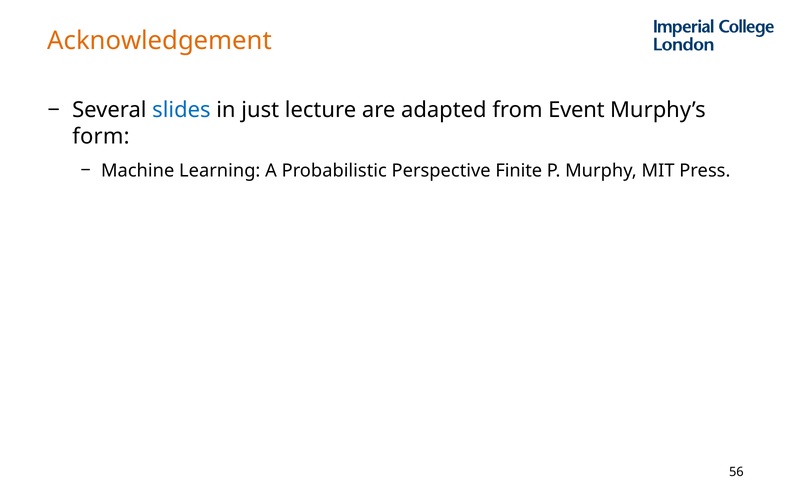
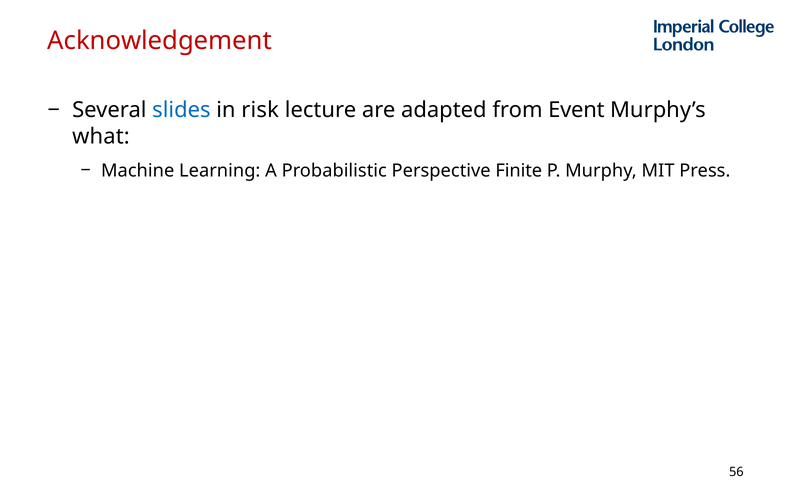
Acknowledgement colour: orange -> red
just: just -> risk
form: form -> what
